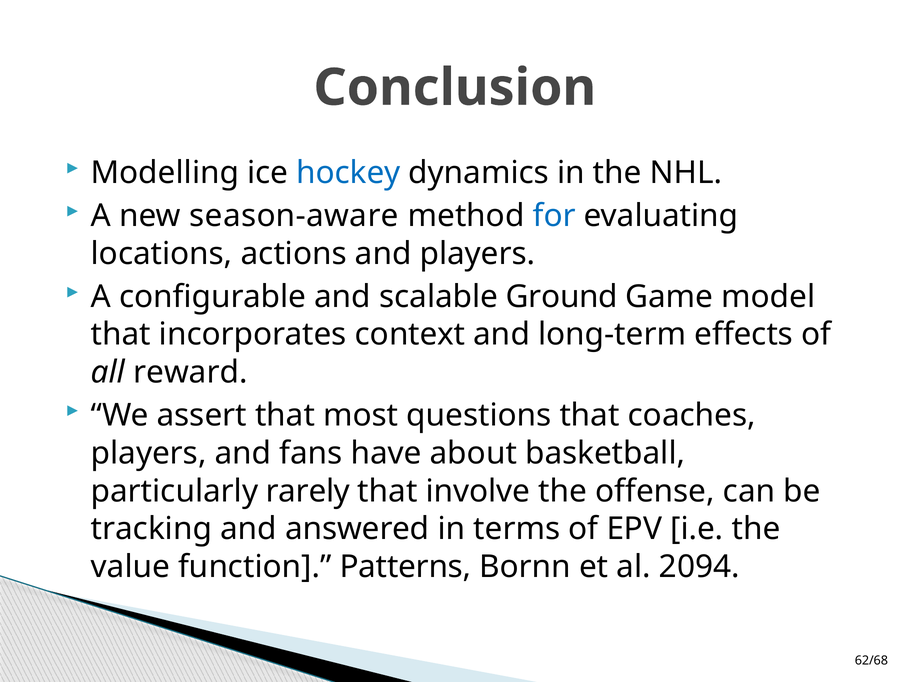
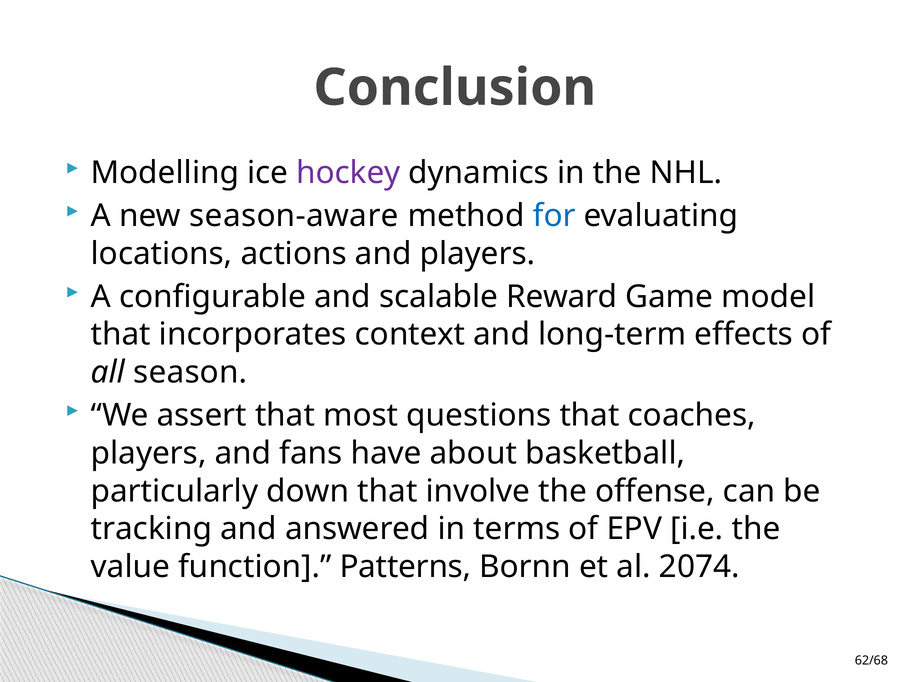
hockey colour: blue -> purple
Ground: Ground -> Reward
reward: reward -> season
rarely: rarely -> down
2094: 2094 -> 2074
